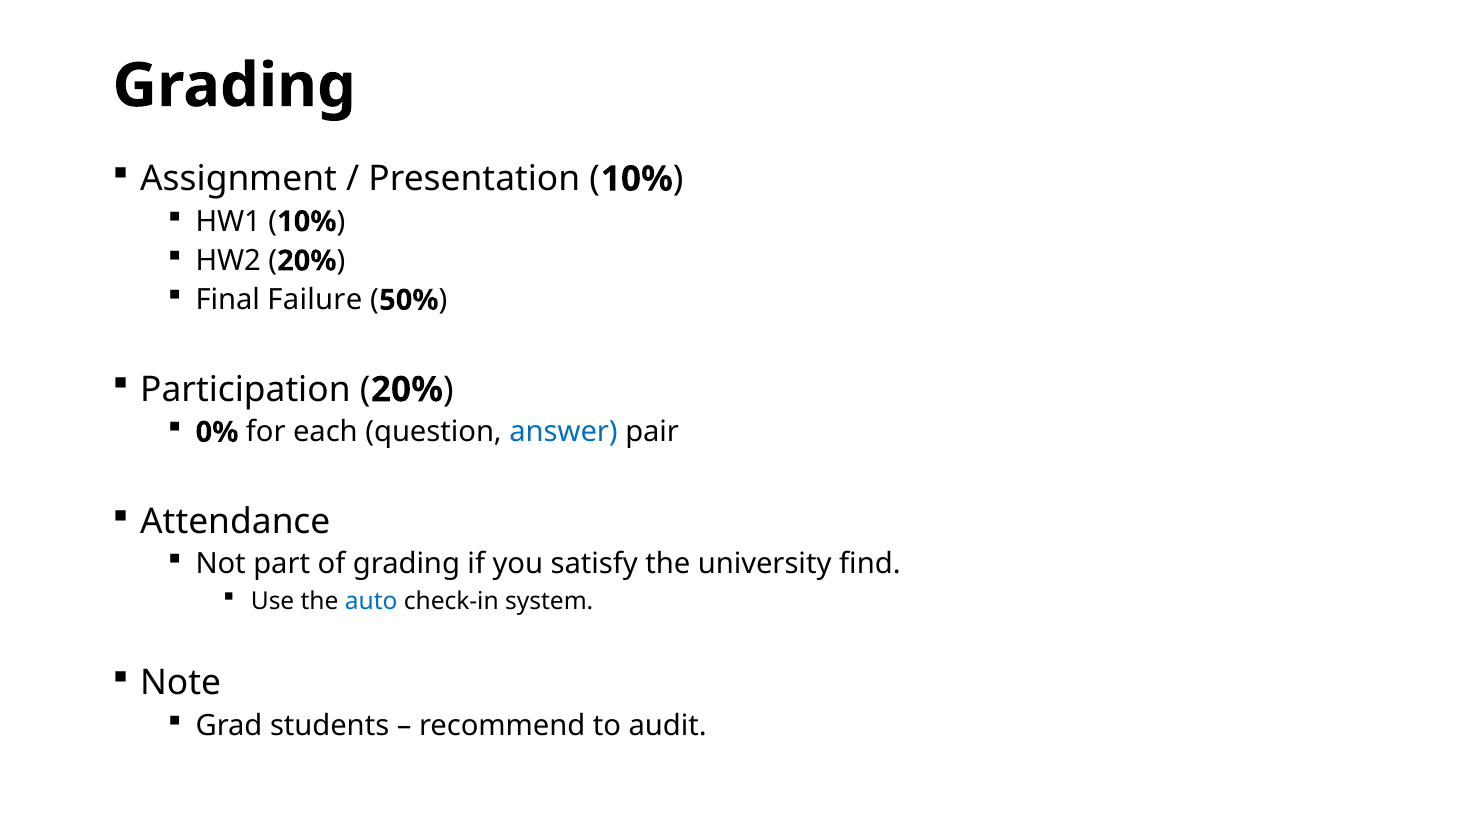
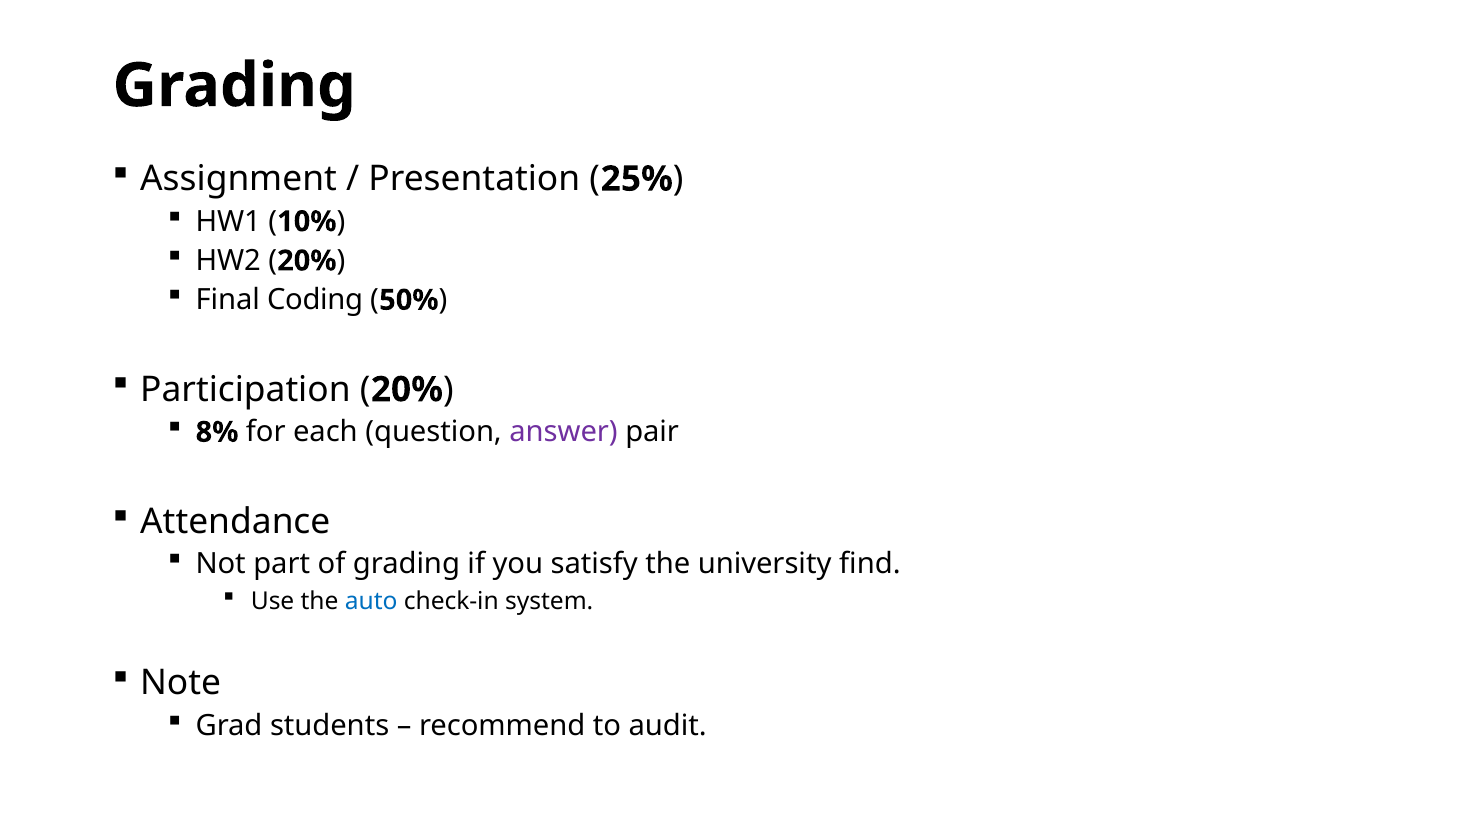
10% at (637, 179): 10% -> 25%
Failure: Failure -> Coding
0%: 0% -> 8%
answer colour: blue -> purple
